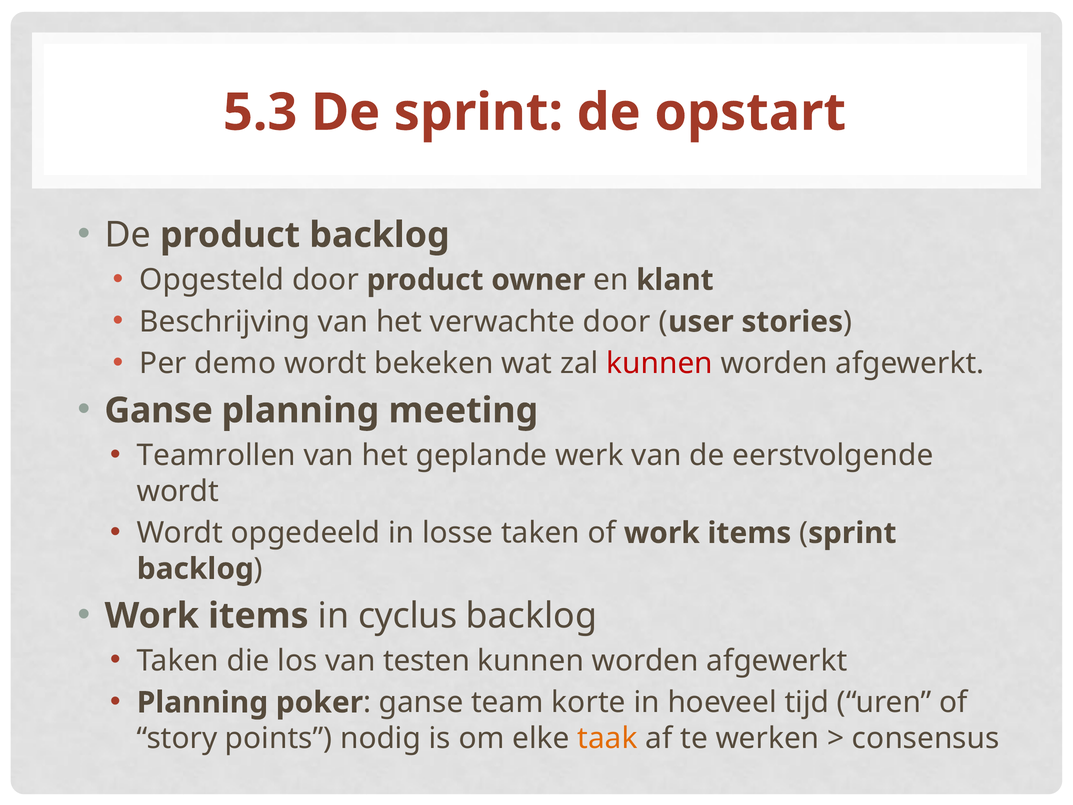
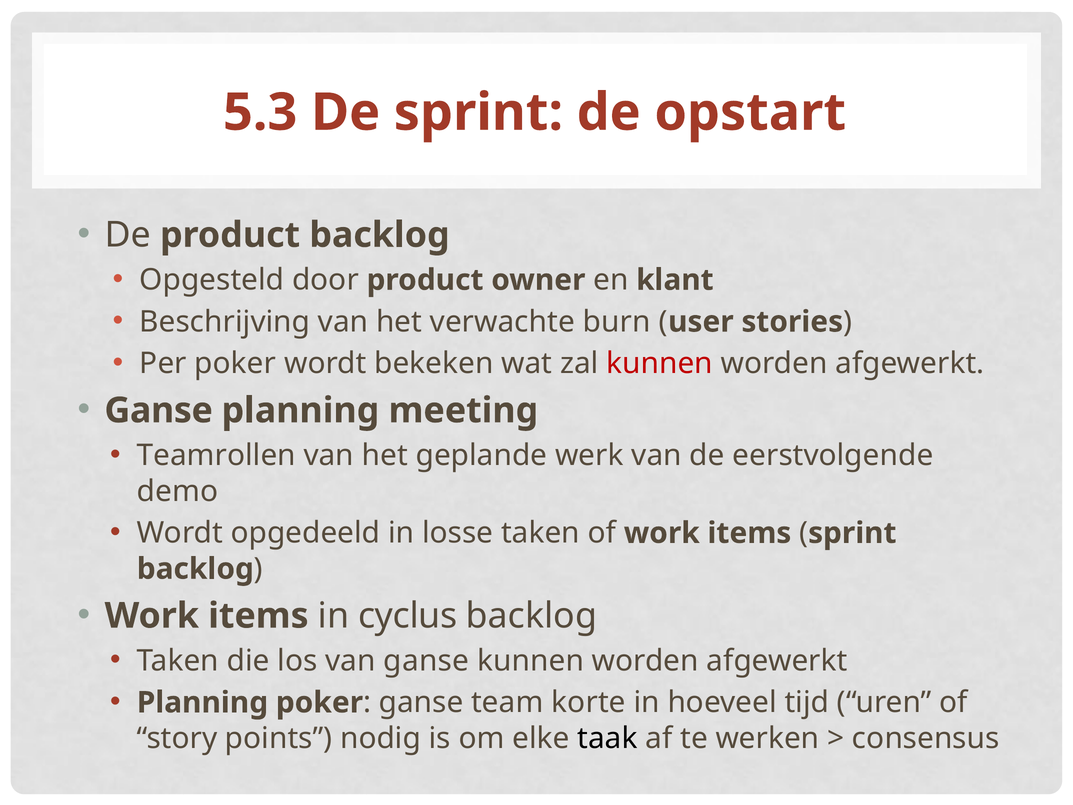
verwachte door: door -> burn
Per demo: demo -> poker
wordt at (178, 491): wordt -> demo
van testen: testen -> ganse
taak colour: orange -> black
